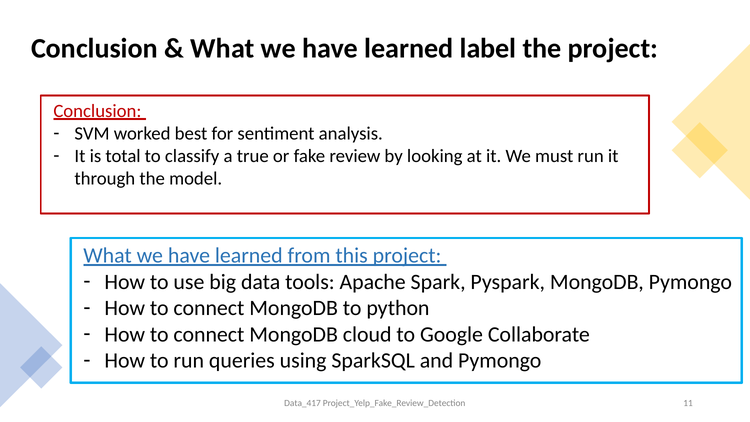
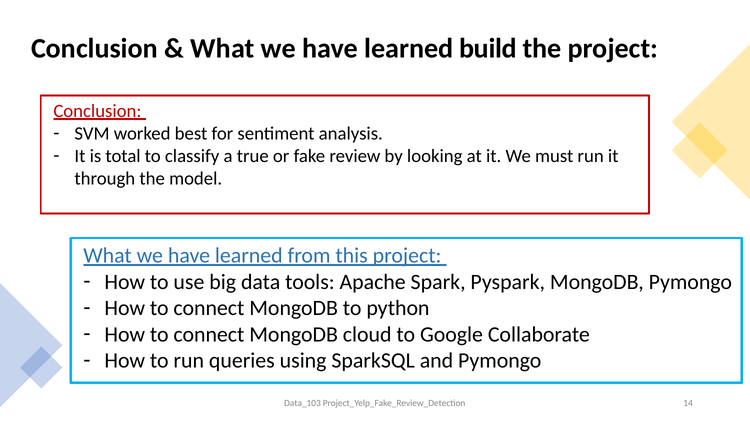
label: label -> build
Data_417: Data_417 -> Data_103
11: 11 -> 14
